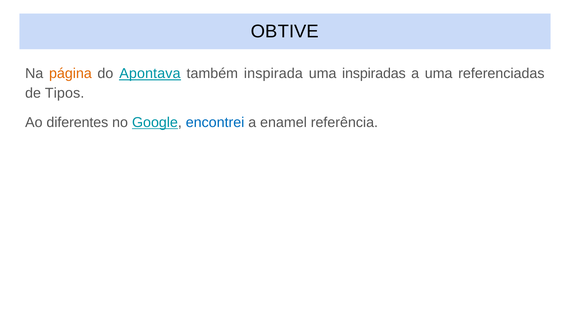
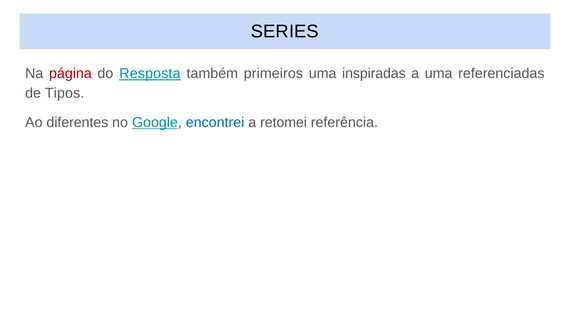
OBTIVE: OBTIVE -> SERIES
página colour: orange -> red
Apontava: Apontava -> Resposta
inspirada: inspirada -> primeiros
enamel: enamel -> retomei
